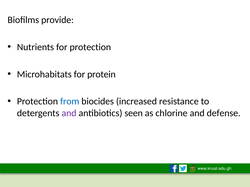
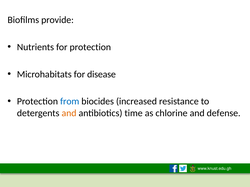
protein: protein -> disease
and at (69, 113) colour: purple -> orange
seen: seen -> time
